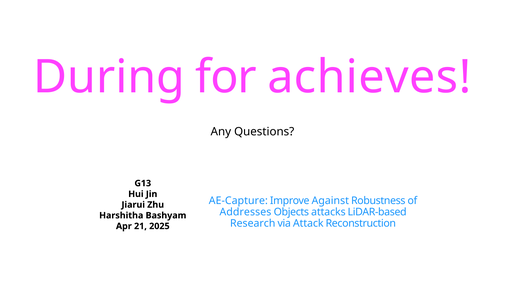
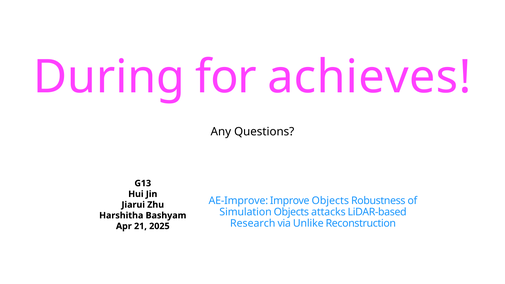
AE-Capture: AE-Capture -> AE-Improve
Improve Against: Against -> Objects
Addresses: Addresses -> Simulation
Attack: Attack -> Unlike
